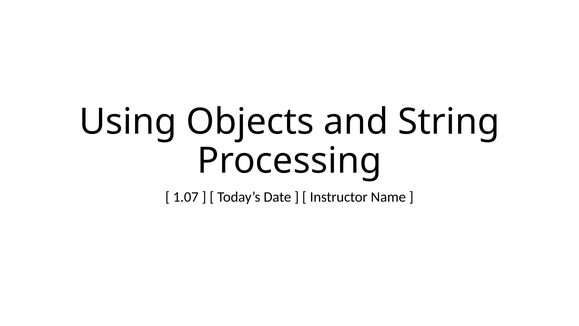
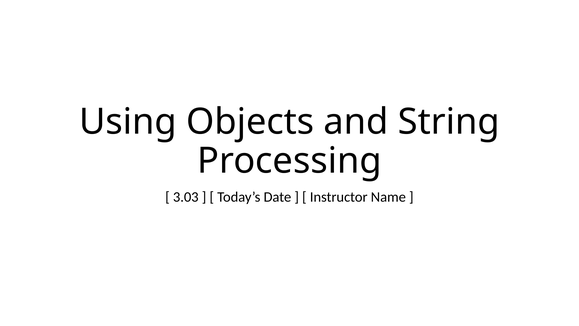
1.07: 1.07 -> 3.03
